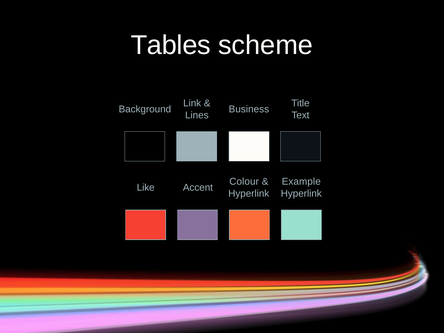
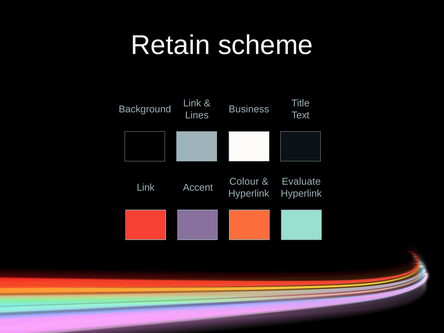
Tables: Tables -> Retain
Example: Example -> Evaluate
Like at (146, 188): Like -> Link
